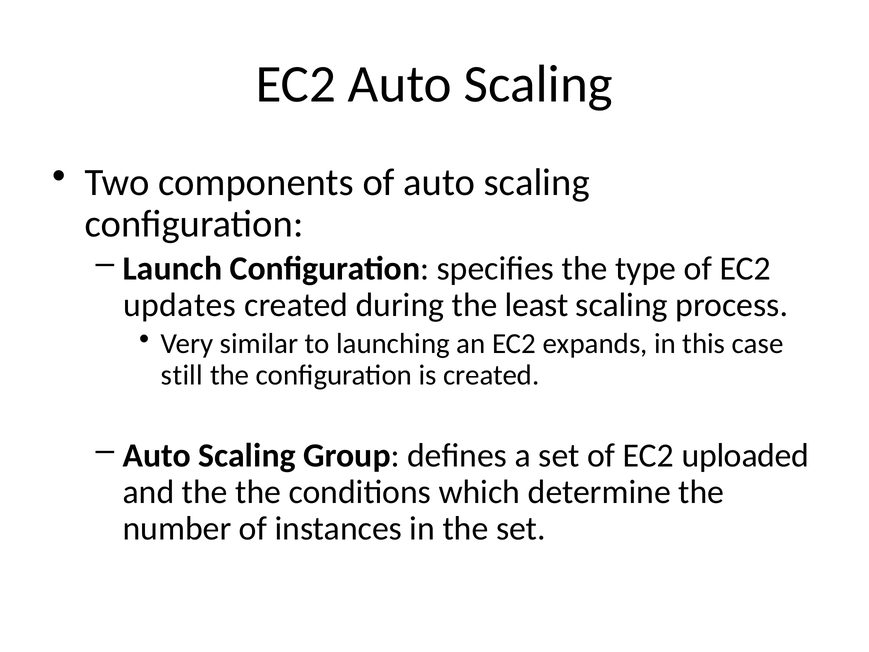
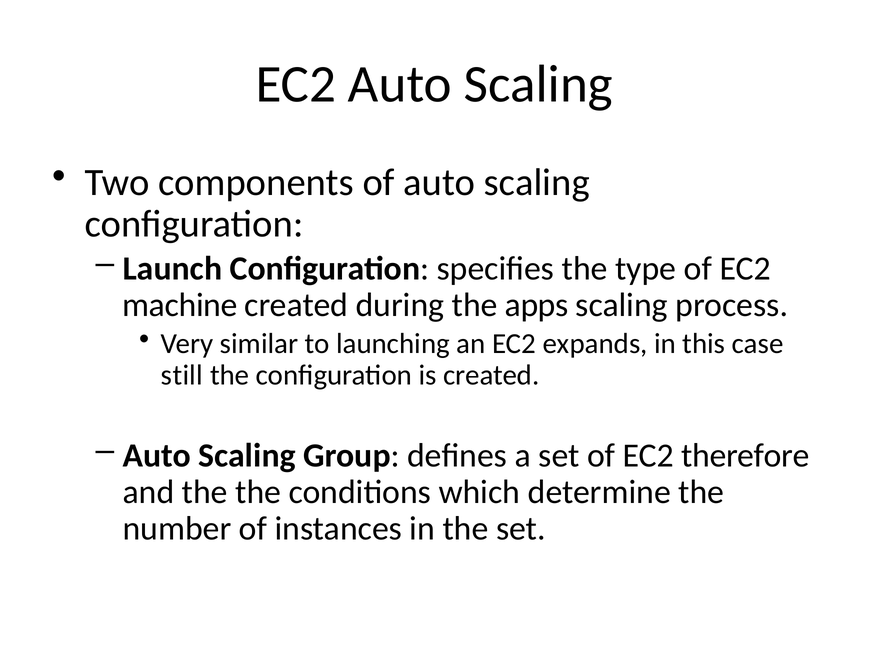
updates: updates -> machine
least: least -> apps
uploaded: uploaded -> therefore
